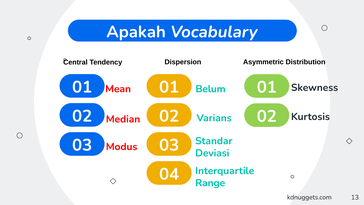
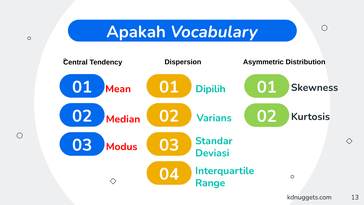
Belum: Belum -> Dipilih
